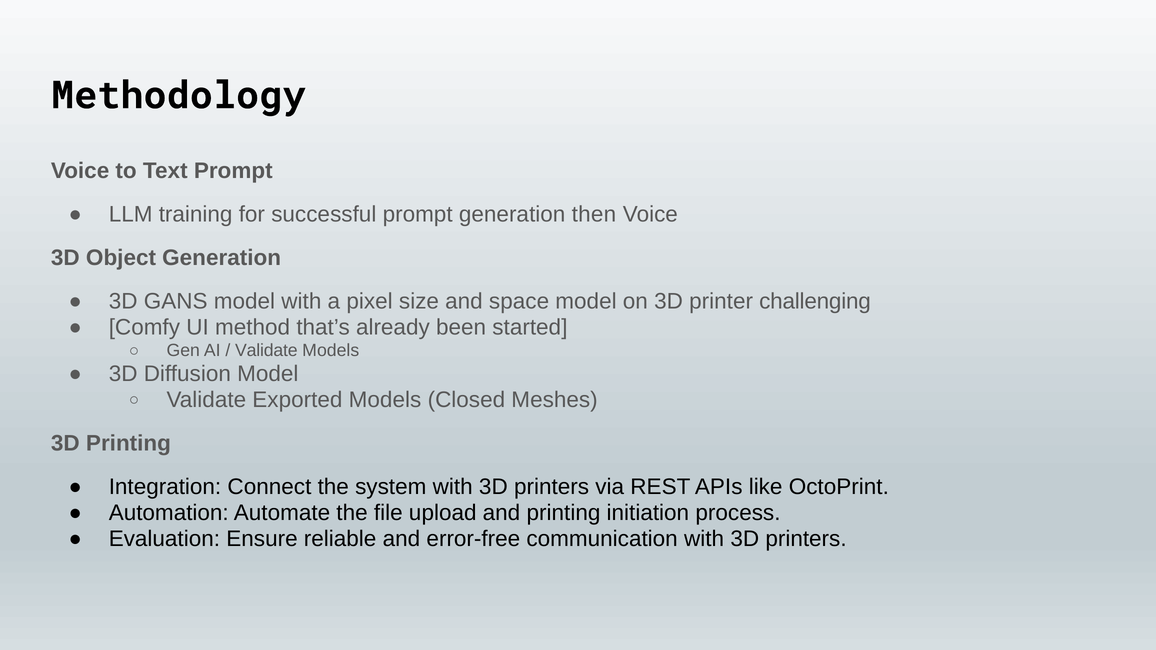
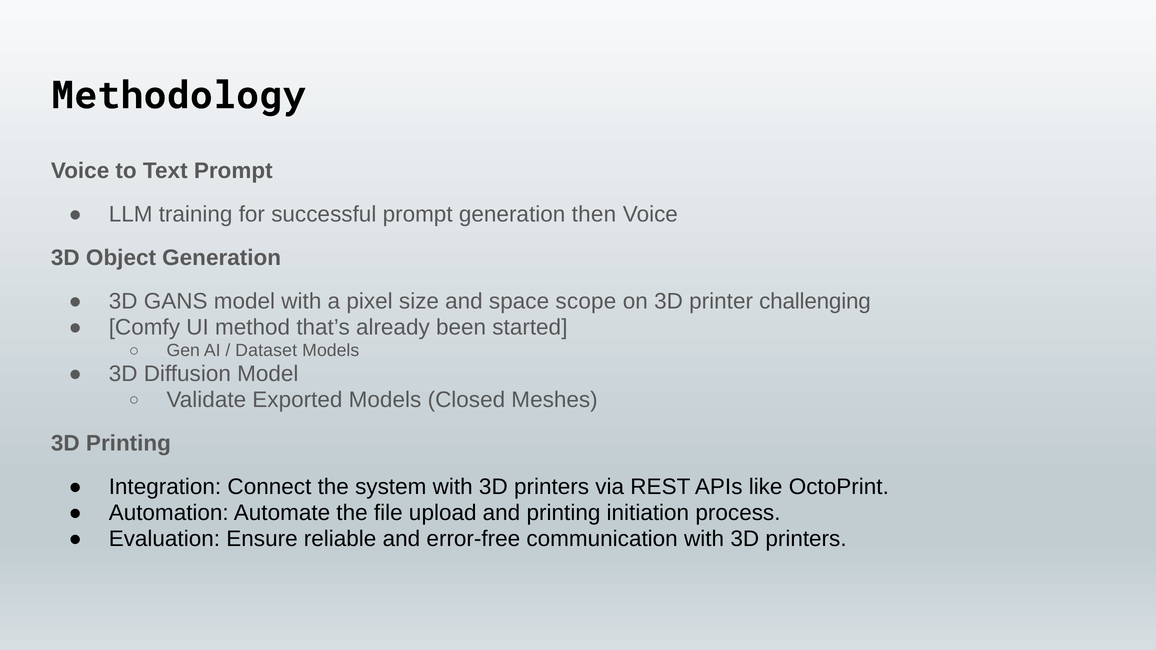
space model: model -> scope
Validate at (266, 351): Validate -> Dataset
